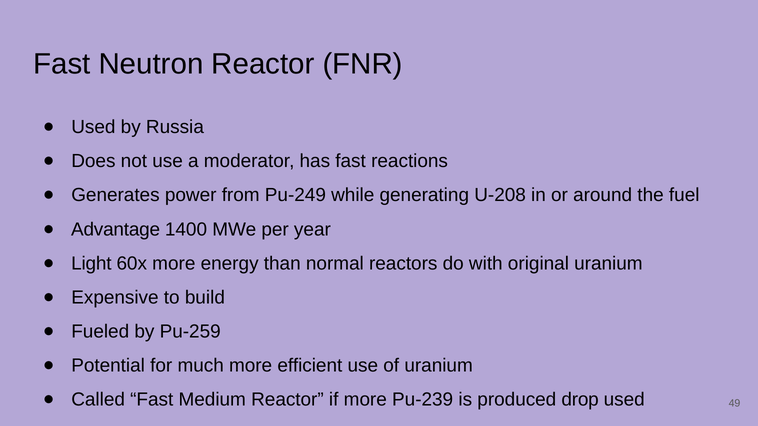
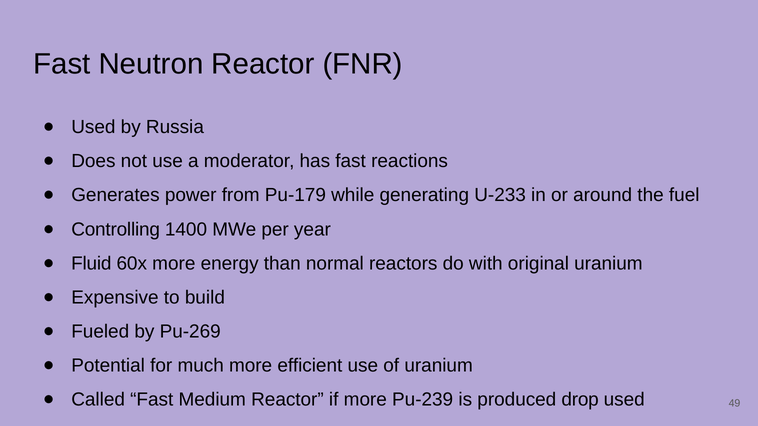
Pu-249: Pu-249 -> Pu-179
U-208: U-208 -> U-233
Advantage: Advantage -> Controlling
Light: Light -> Fluid
Pu-259: Pu-259 -> Pu-269
